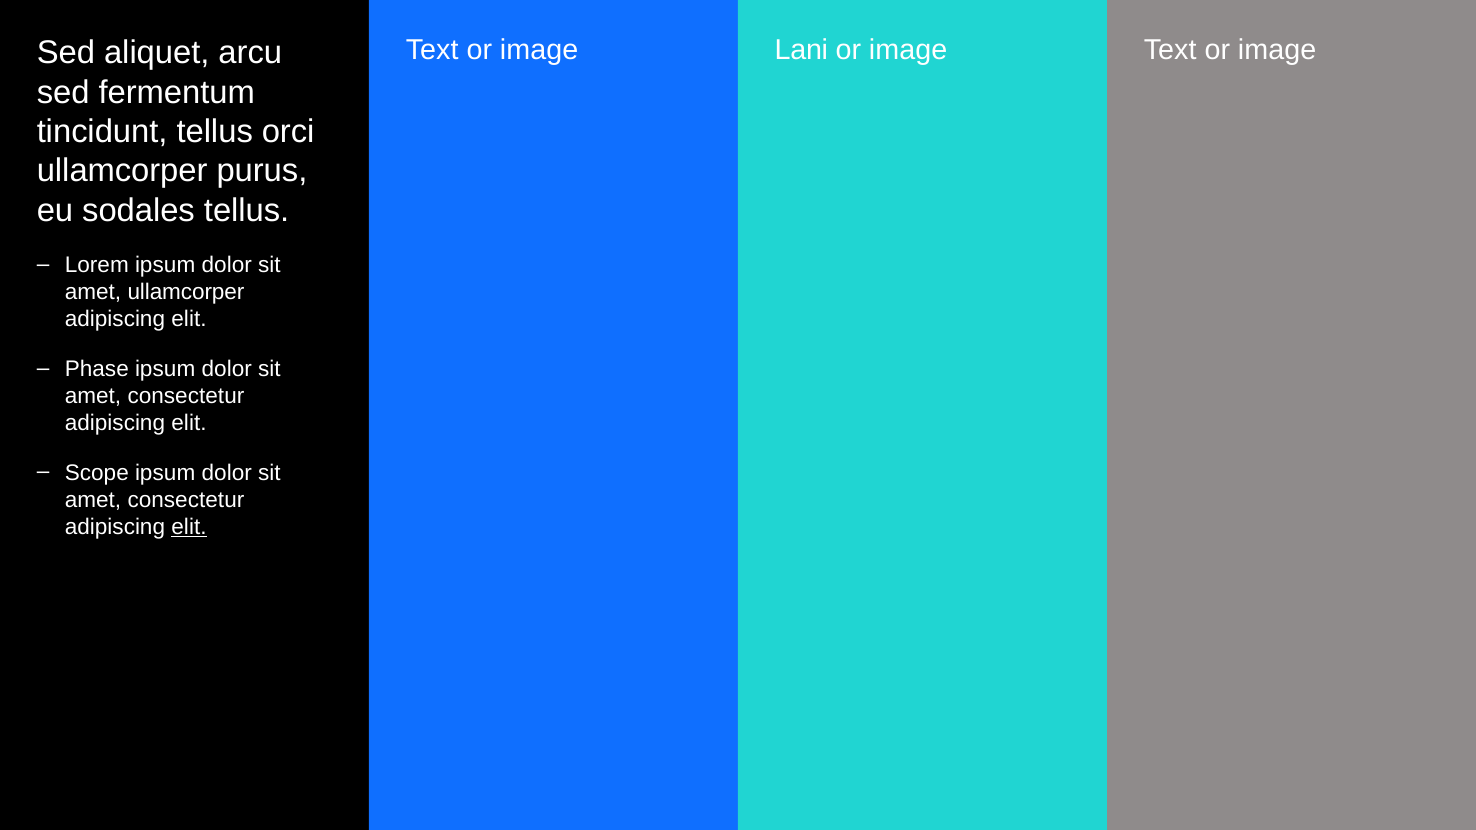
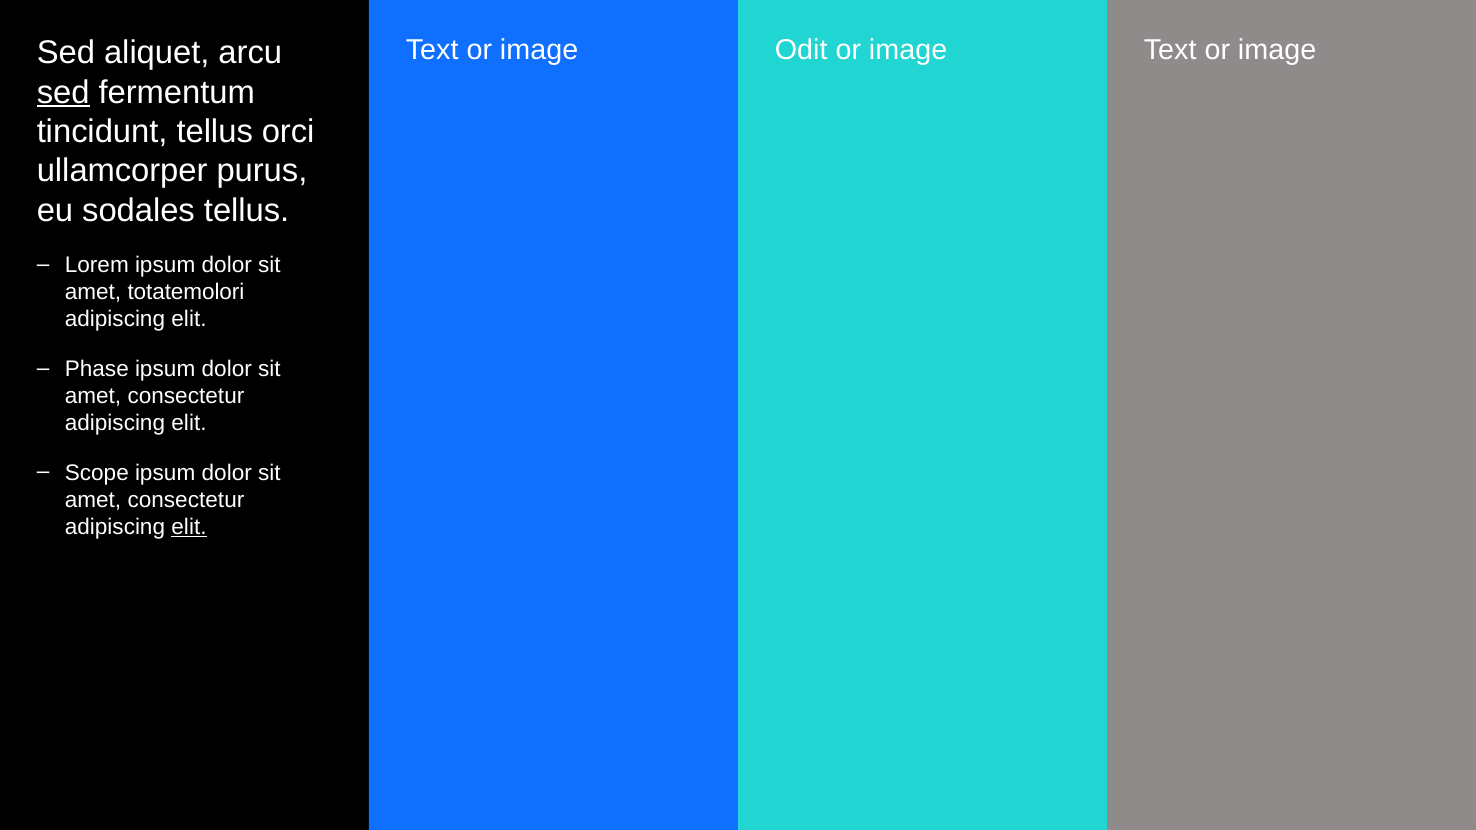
Lani: Lani -> Odit
sed at (63, 92) underline: none -> present
amet ullamcorper: ullamcorper -> totatemolori
